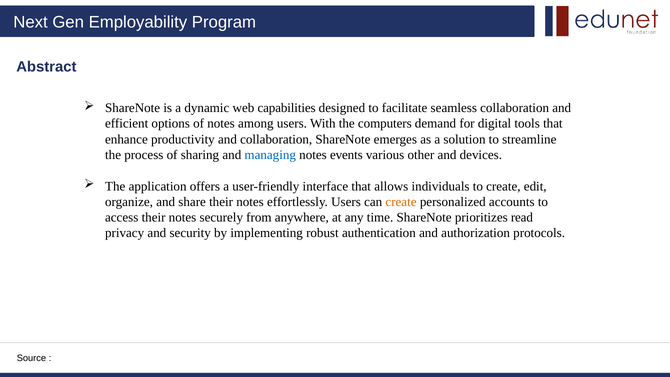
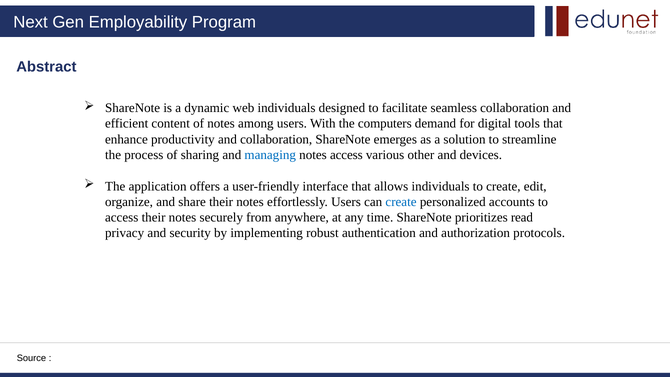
web capabilities: capabilities -> individuals
options: options -> content
notes events: events -> access
create at (401, 202) colour: orange -> blue
